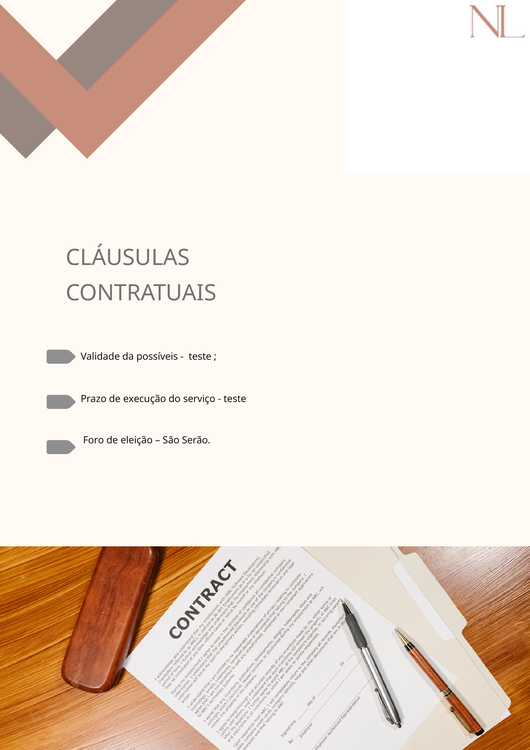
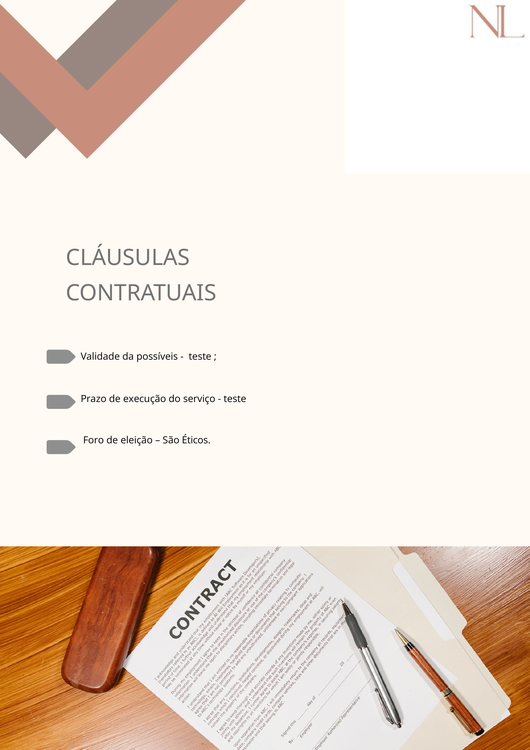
Serão: Serão -> Éticos
